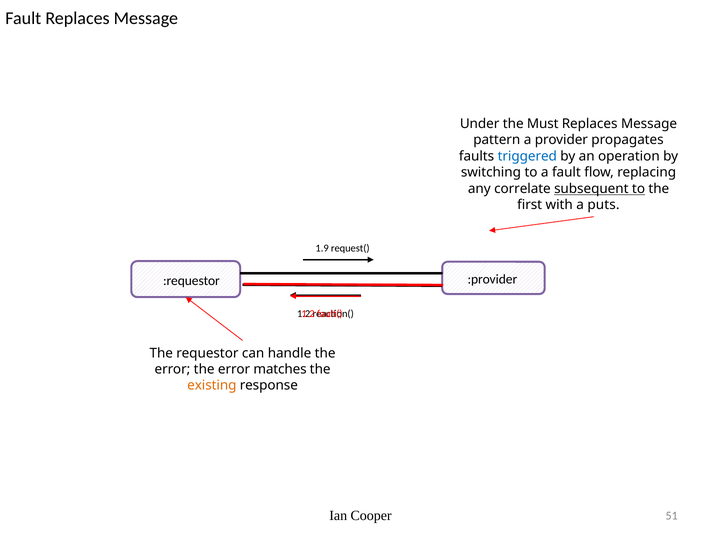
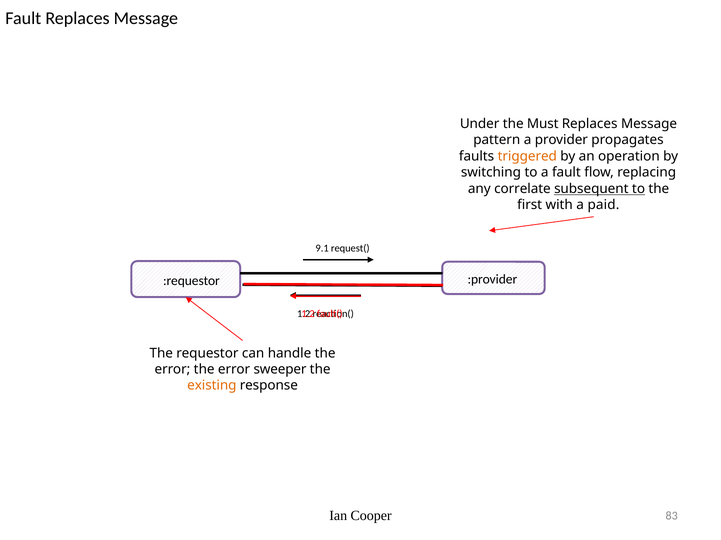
triggered colour: blue -> orange
puts: puts -> paid
1.9: 1.9 -> 9.1
matches: matches -> sweeper
51: 51 -> 83
